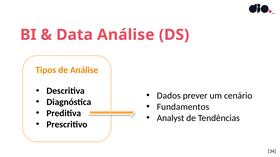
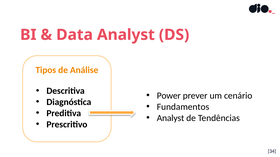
Data Análise: Análise -> Analyst
Dados: Dados -> Power
